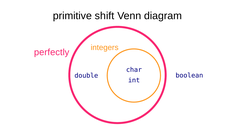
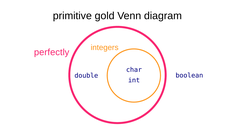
shift: shift -> gold
